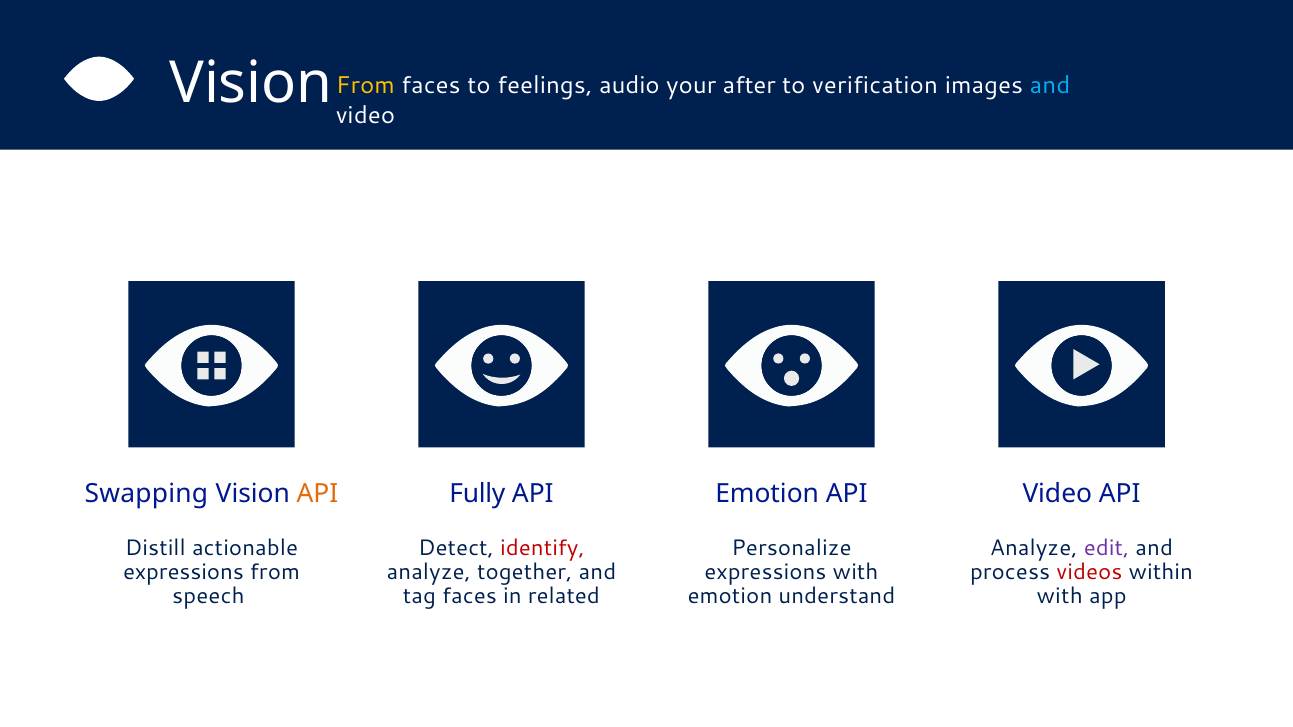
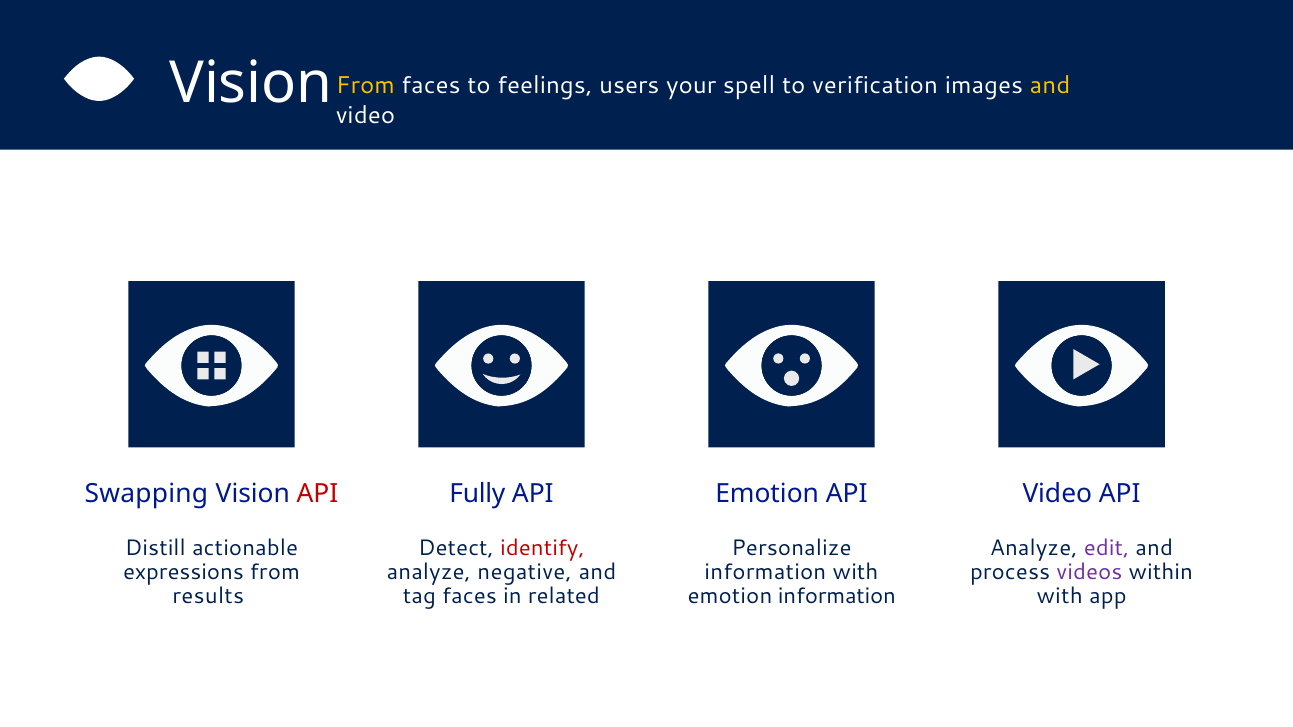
audio: audio -> users
after: after -> spell
and at (1050, 86) colour: light blue -> yellow
API at (317, 494) colour: orange -> red
together: together -> negative
expressions at (765, 572): expressions -> information
videos colour: red -> purple
speech: speech -> results
emotion understand: understand -> information
